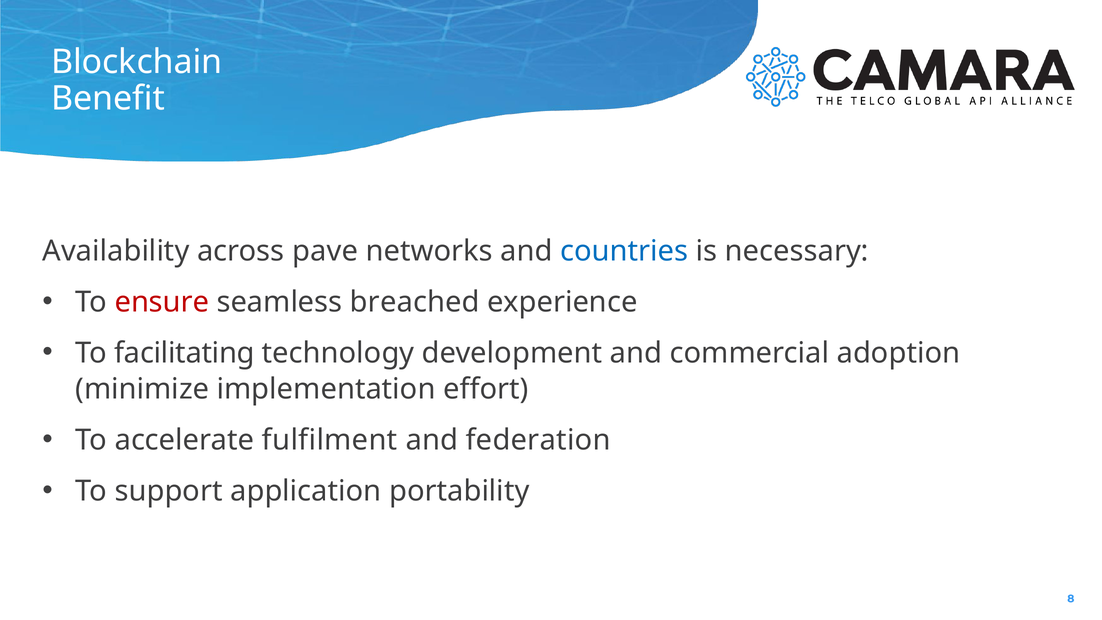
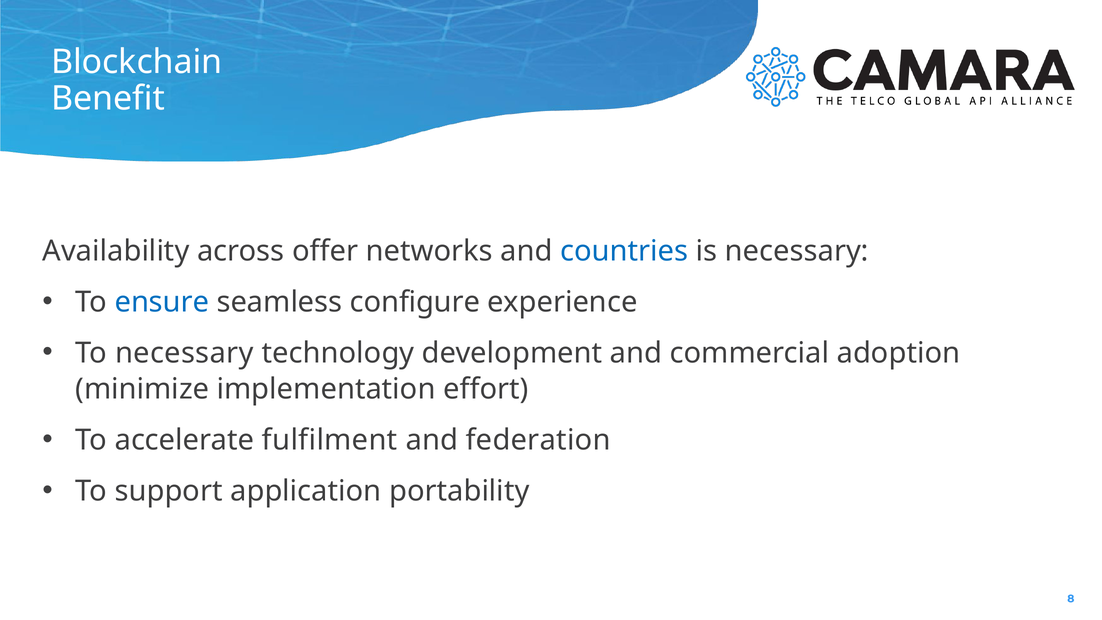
pave: pave -> offer
ensure colour: red -> blue
breached: breached -> configure
To facilitating: facilitating -> necessary
